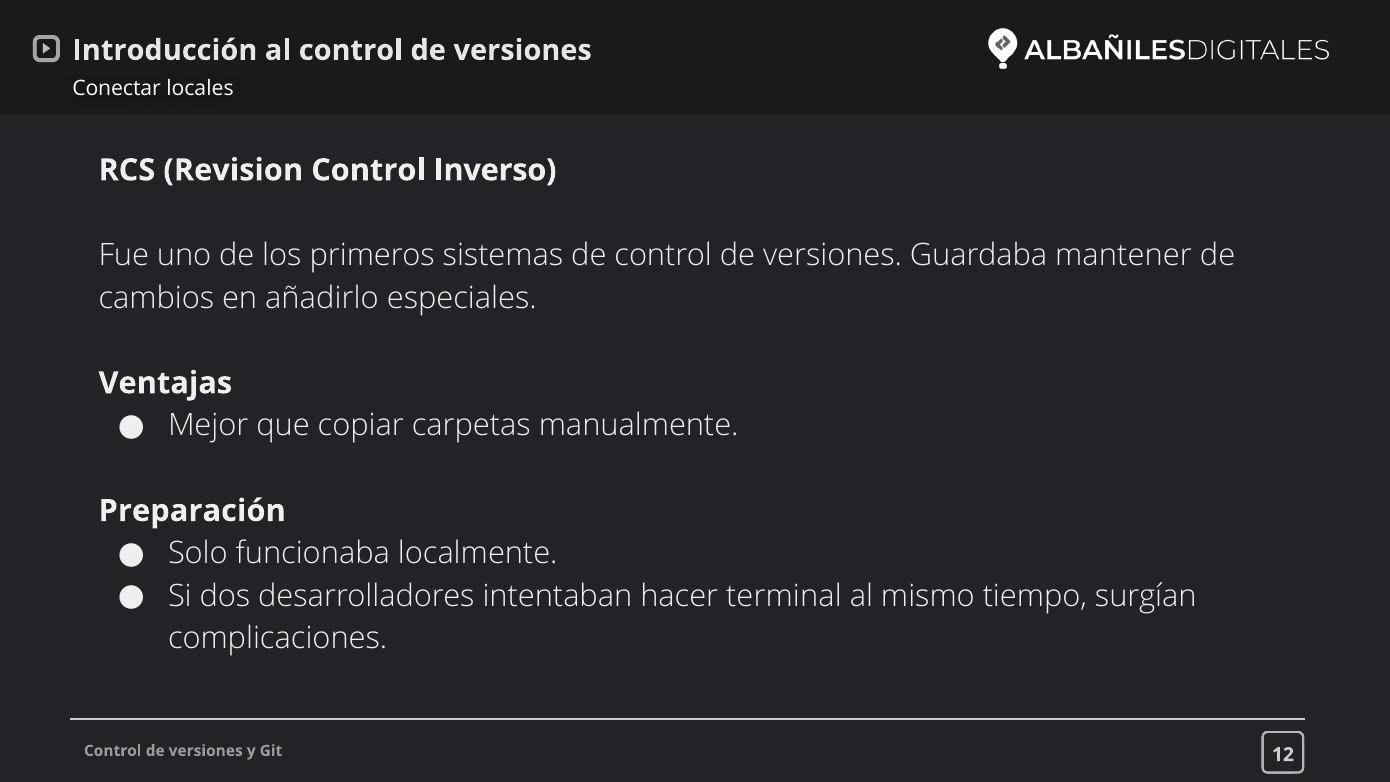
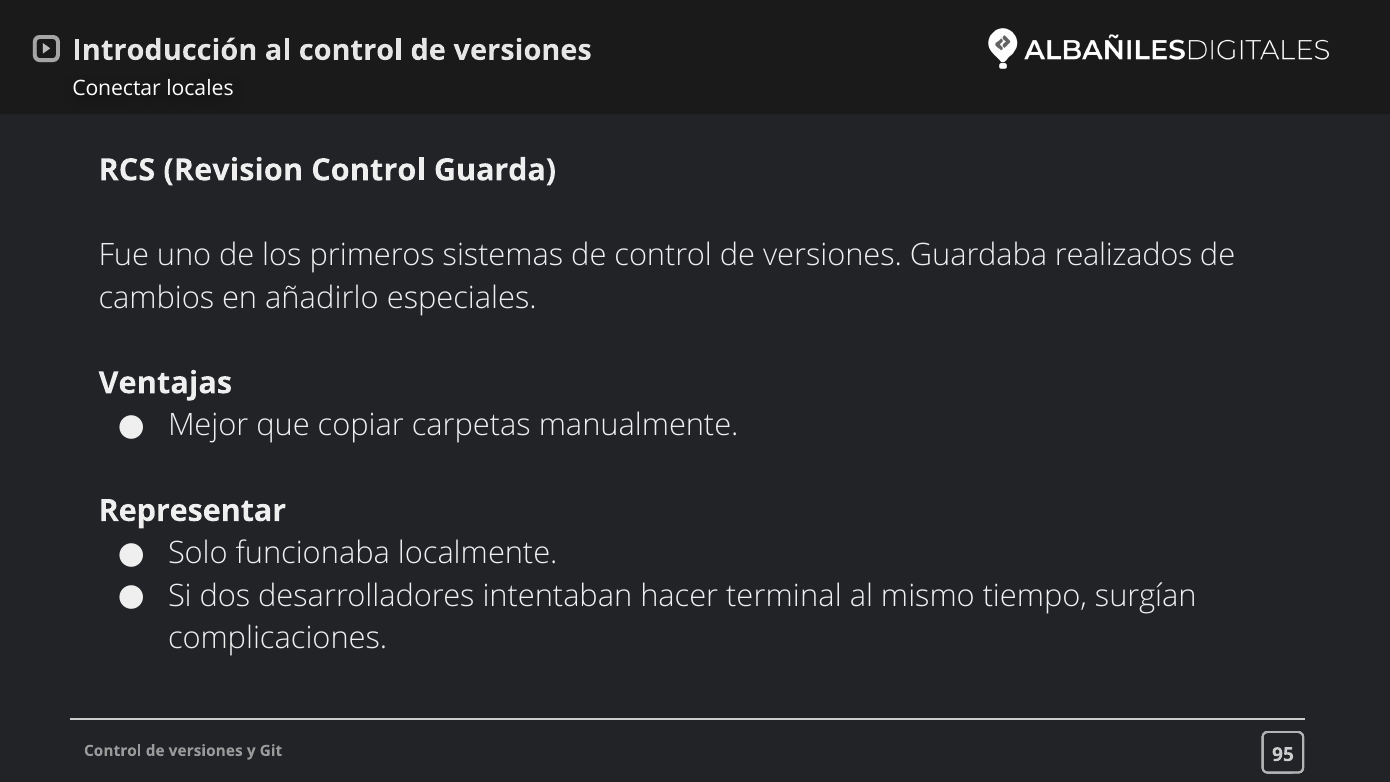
Inverso: Inverso -> Guarda
mantener: mantener -> realizados
Preparación: Preparación -> Representar
12: 12 -> 95
